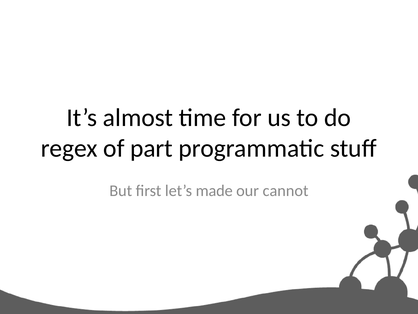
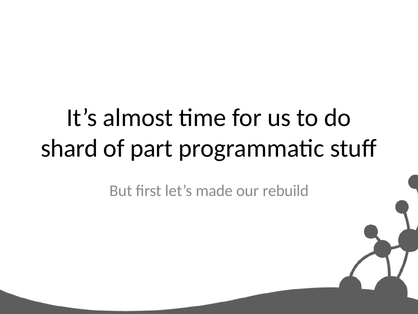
regex: regex -> shard
cannot: cannot -> rebuild
